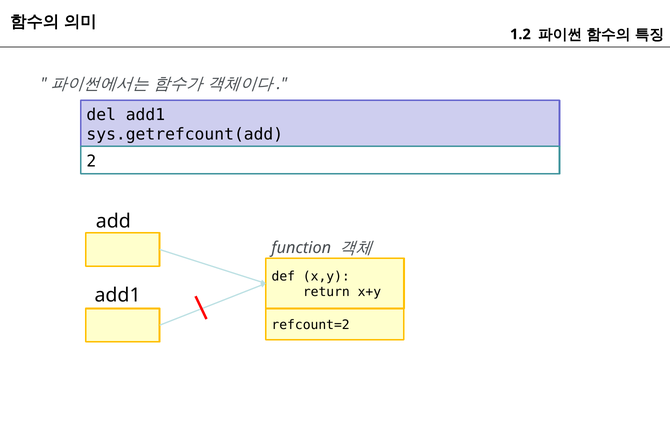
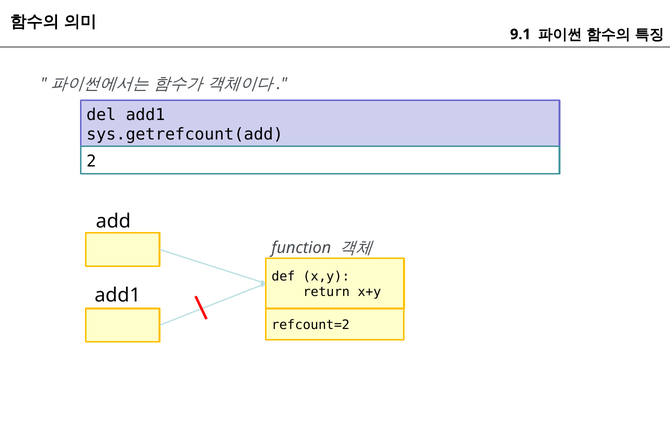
1.2: 1.2 -> 9.1
